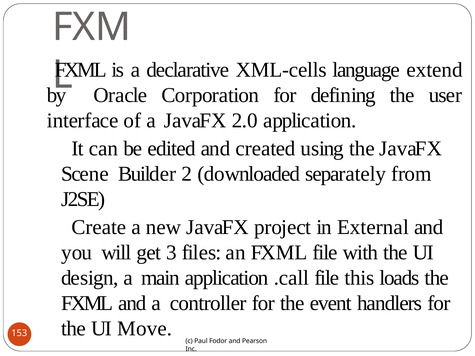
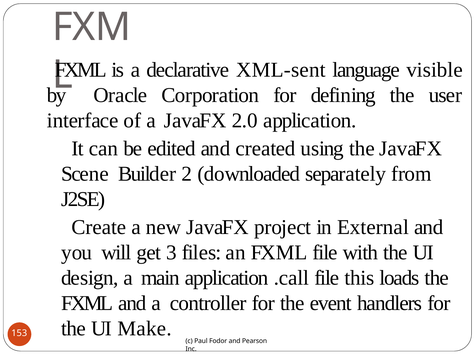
XML-cells: XML-cells -> XML-sent
extend: extend -> visible
Move: Move -> Make
